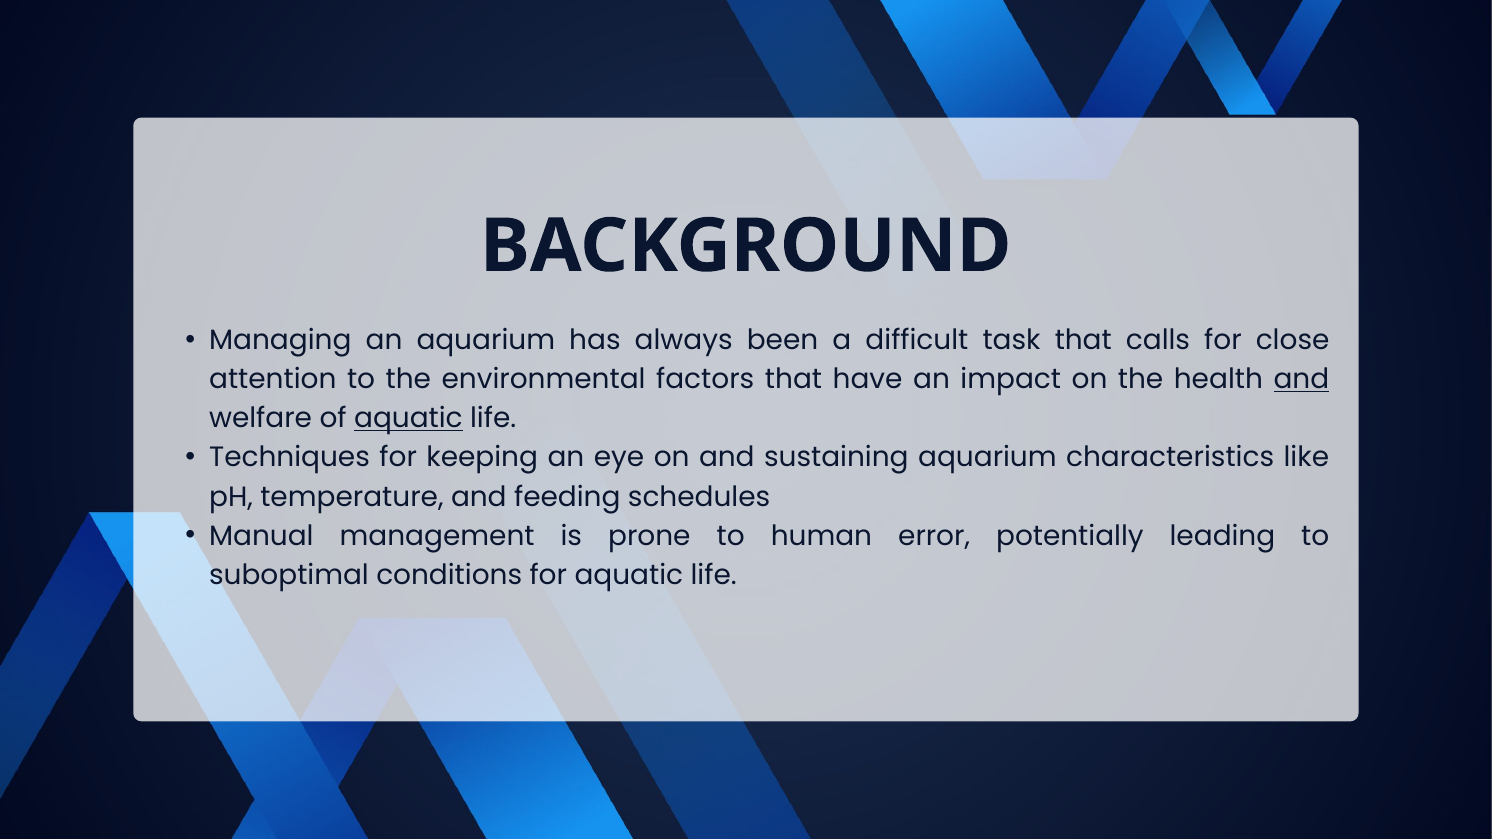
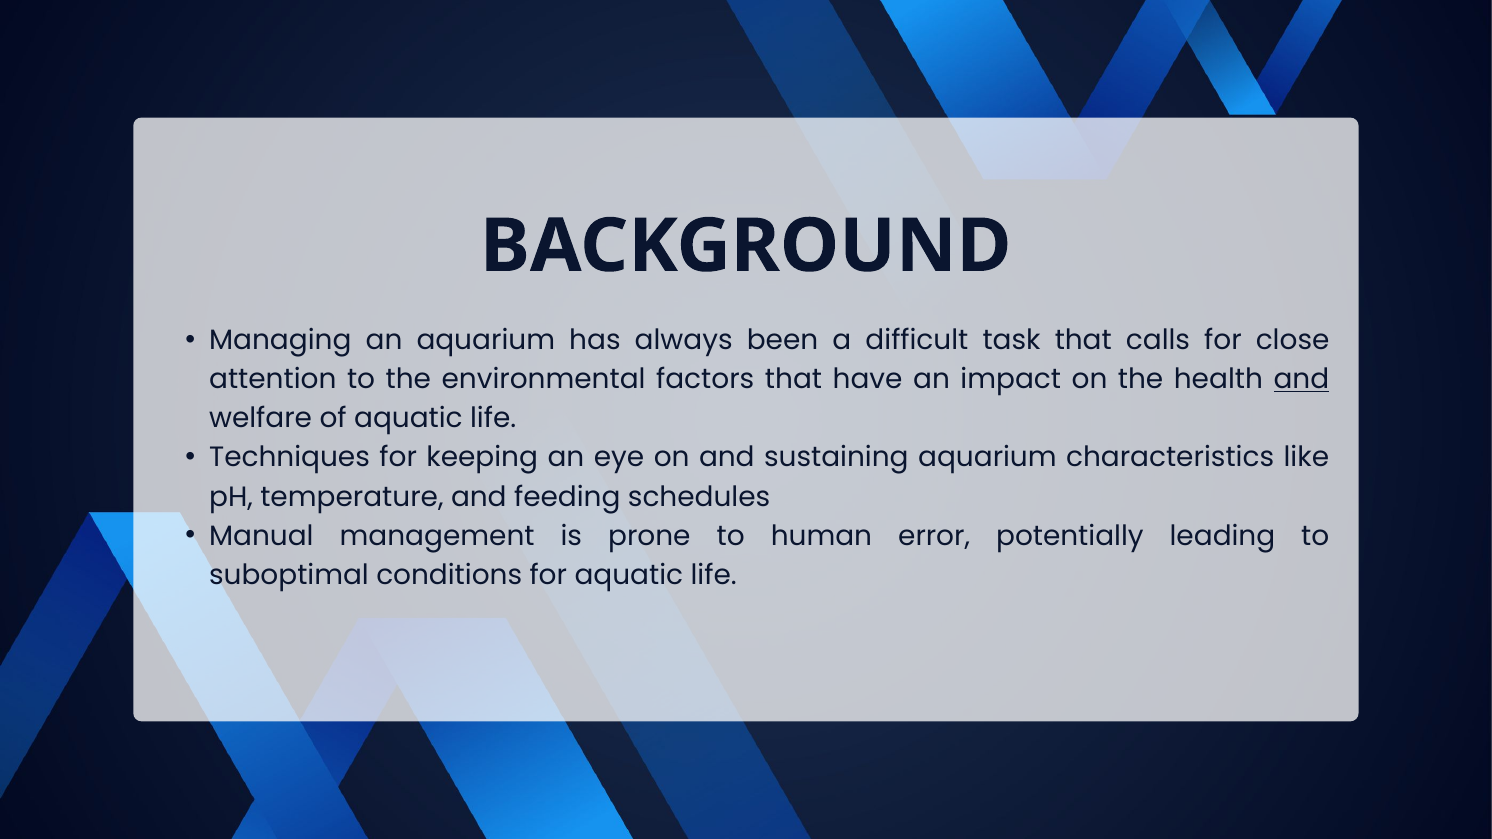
aquatic at (408, 419) underline: present -> none
